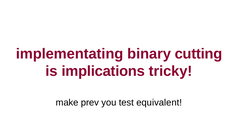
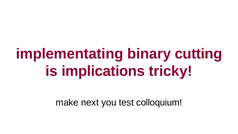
prev: prev -> next
equivalent: equivalent -> colloquium
